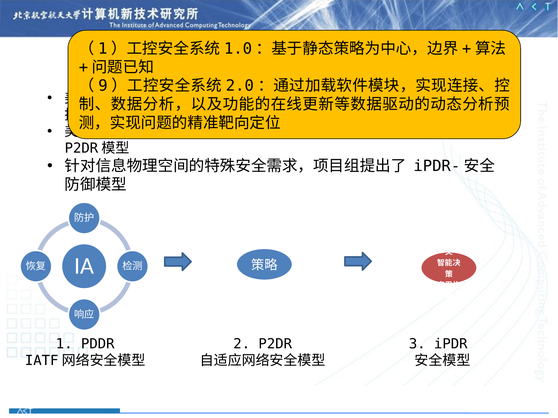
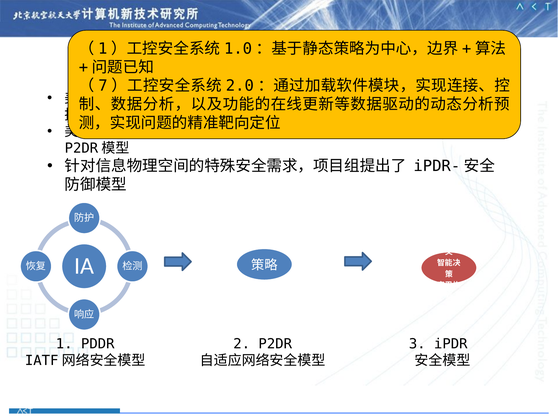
9: 9 -> 7
